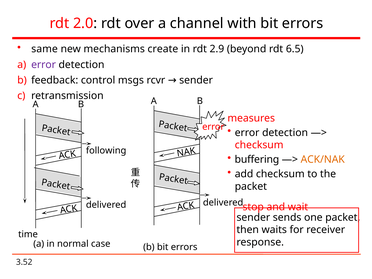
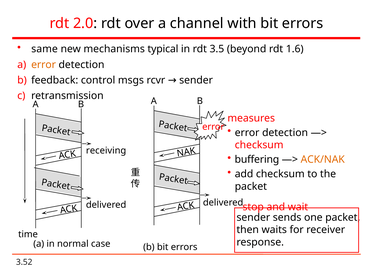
create: create -> typical
2.9: 2.9 -> 3.5
6.5: 6.5 -> 1.6
error at (44, 65) colour: purple -> orange
following: following -> receiving
